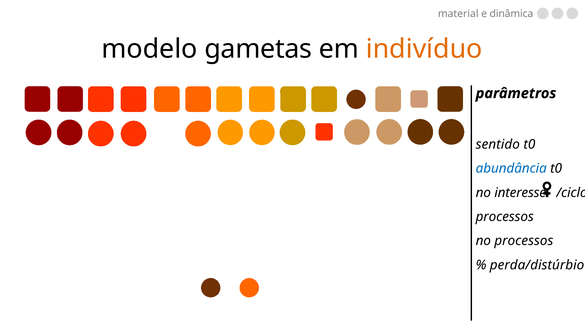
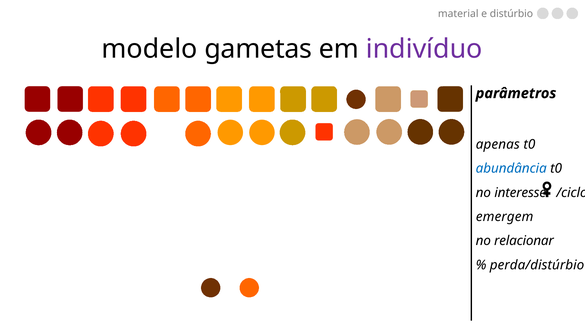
dinâmica: dinâmica -> distúrbio
indivíduo colour: orange -> purple
sentido: sentido -> apenas
processos at (505, 217): processos -> emergem
no processos: processos -> relacionar
